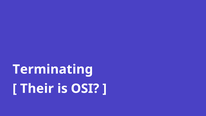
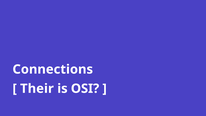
Terminating: Terminating -> Connections
